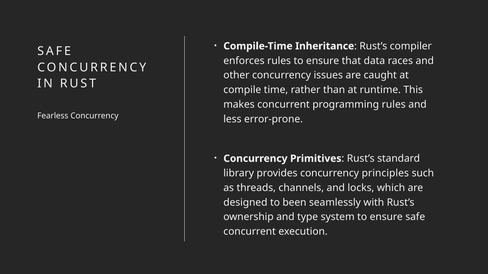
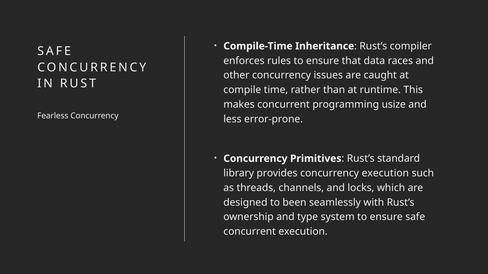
programming rules: rules -> usize
concurrency principles: principles -> execution
